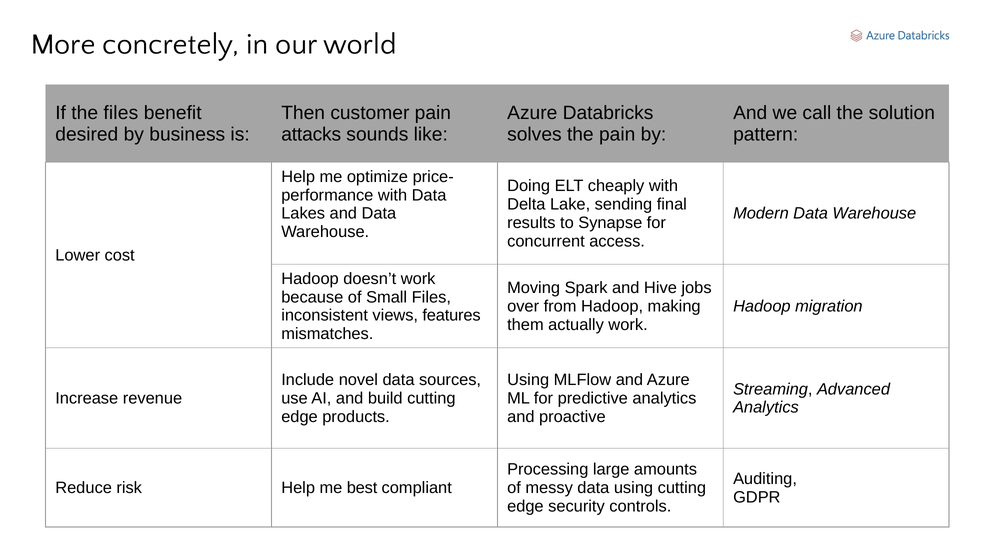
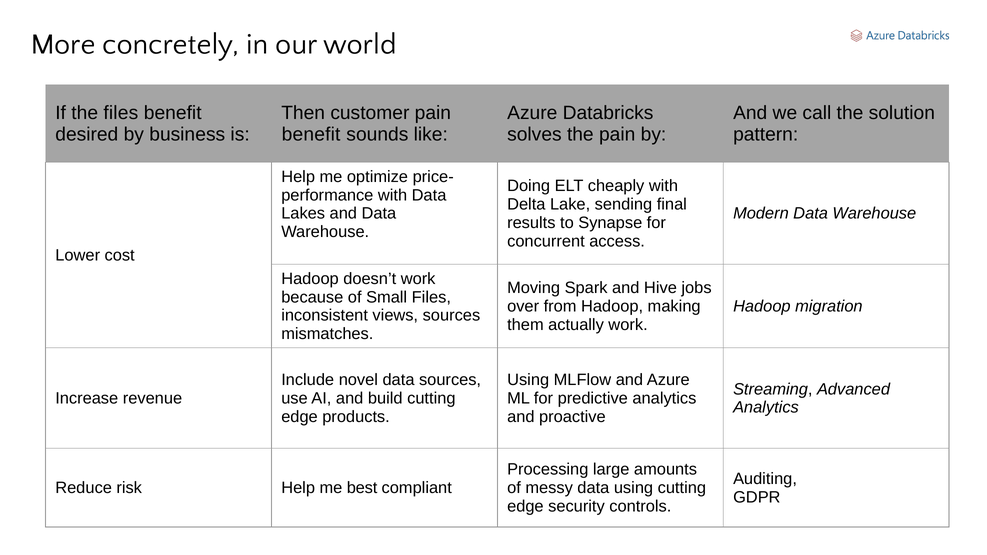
attacks at (311, 134): attacks -> benefit
views features: features -> sources
